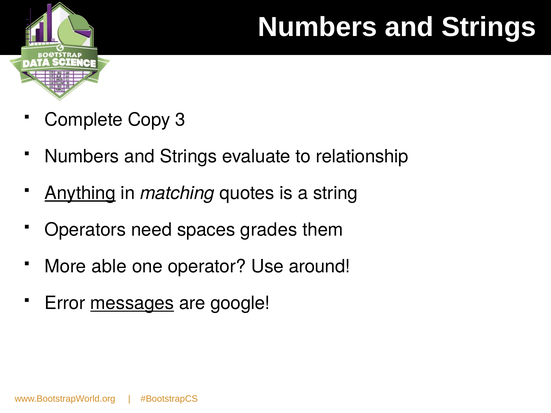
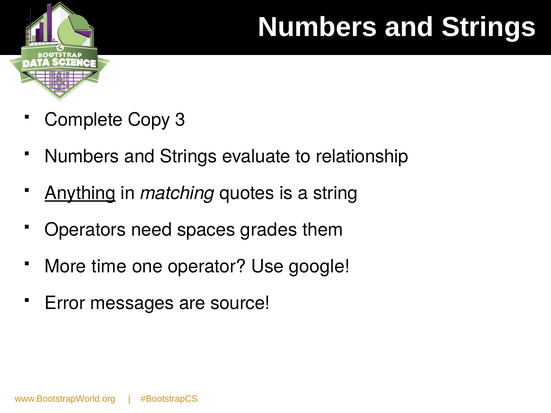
able: able -> time
around: around -> google
messages underline: present -> none
google: google -> source
